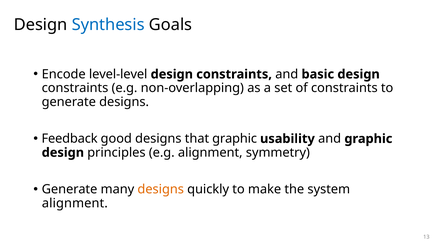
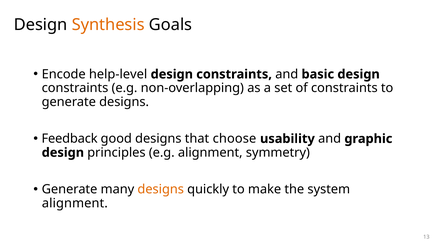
Synthesis colour: blue -> orange
level-level: level-level -> help-level
that graphic: graphic -> choose
